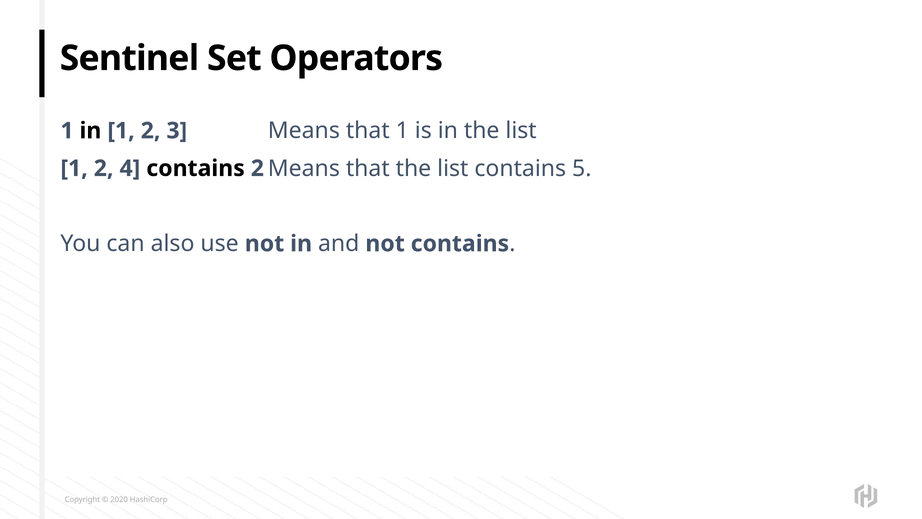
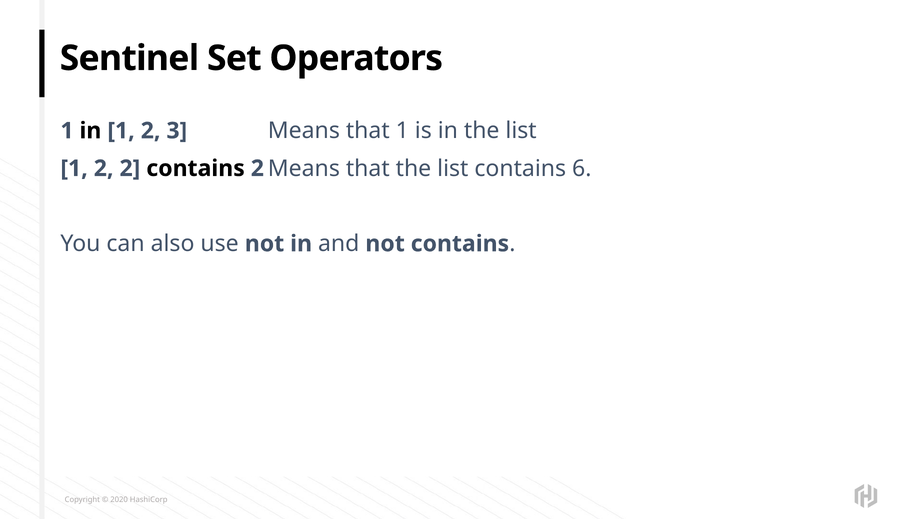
2 4: 4 -> 2
5: 5 -> 6
